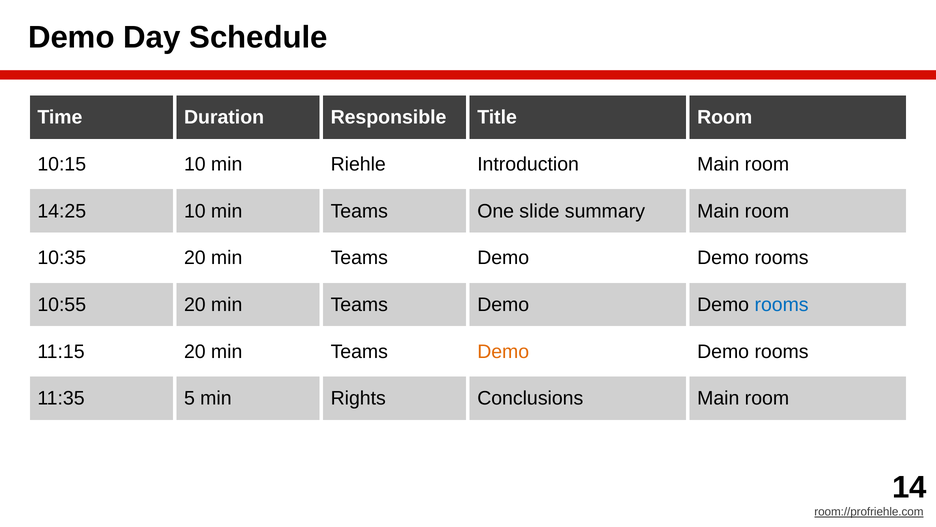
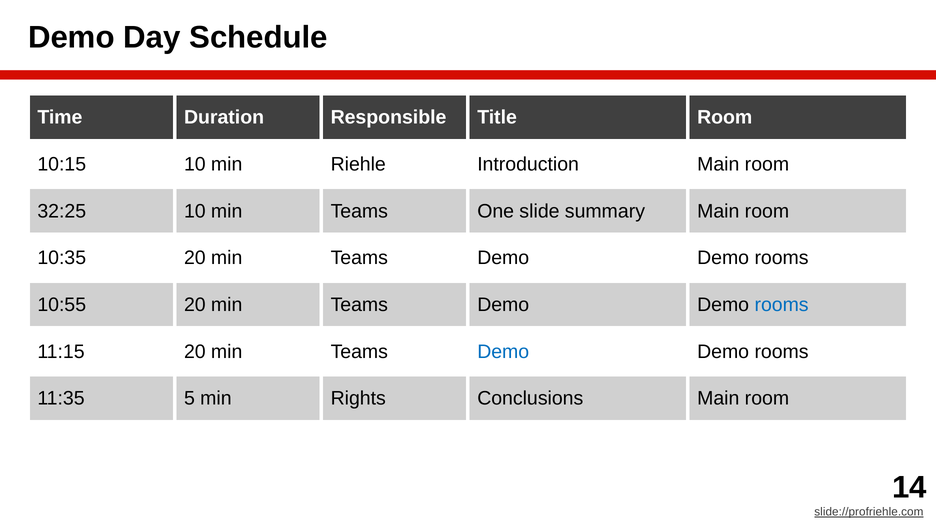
14:25: 14:25 -> 32:25
Demo at (503, 351) colour: orange -> blue
room://profriehle.com: room://profriehle.com -> slide://profriehle.com
